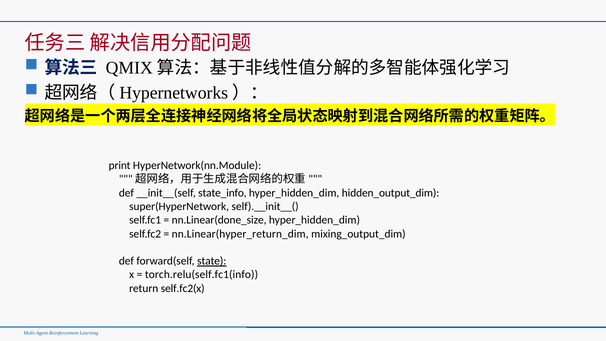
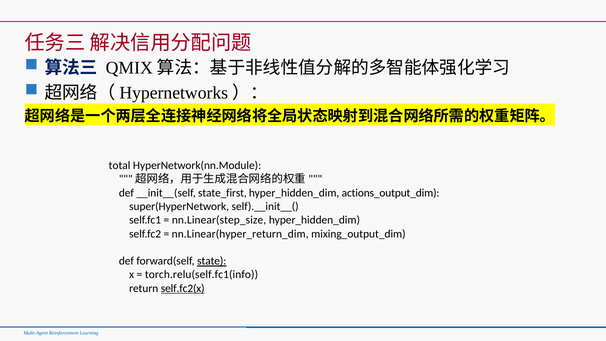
print: print -> total
state_info: state_info -> state_first
hidden_output_dim: hidden_output_dim -> actions_output_dim
nn.Linear(done_size: nn.Linear(done_size -> nn.Linear(step_size
self.fc2(x underline: none -> present
